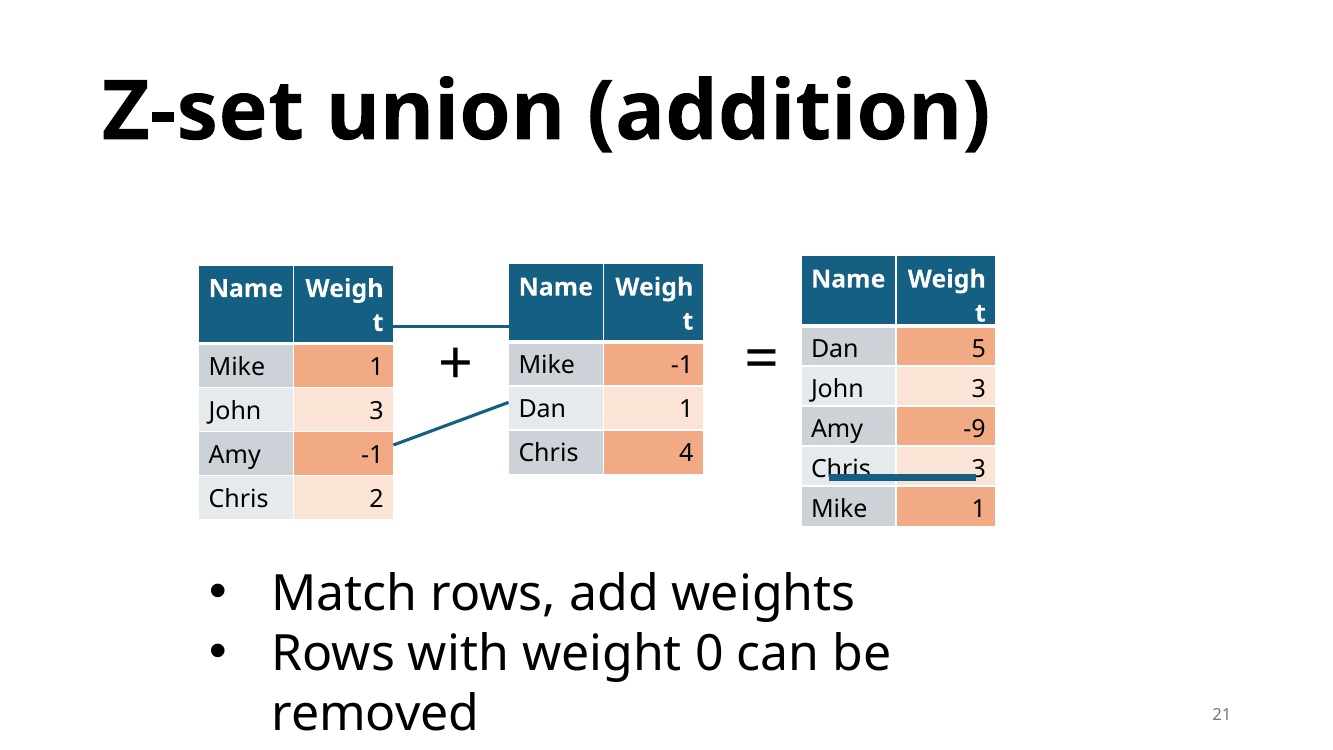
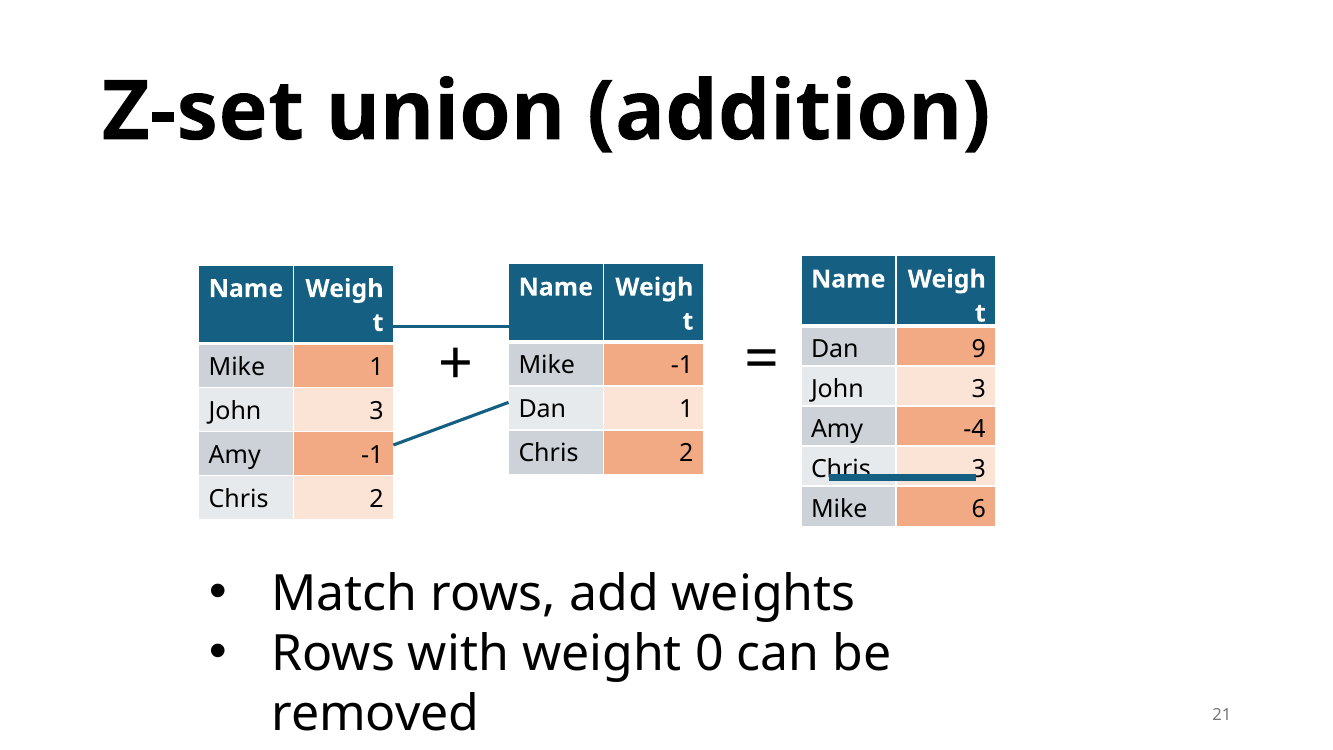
5: 5 -> 9
-9: -9 -> -4
4 at (686, 453): 4 -> 2
1 at (979, 509): 1 -> 6
